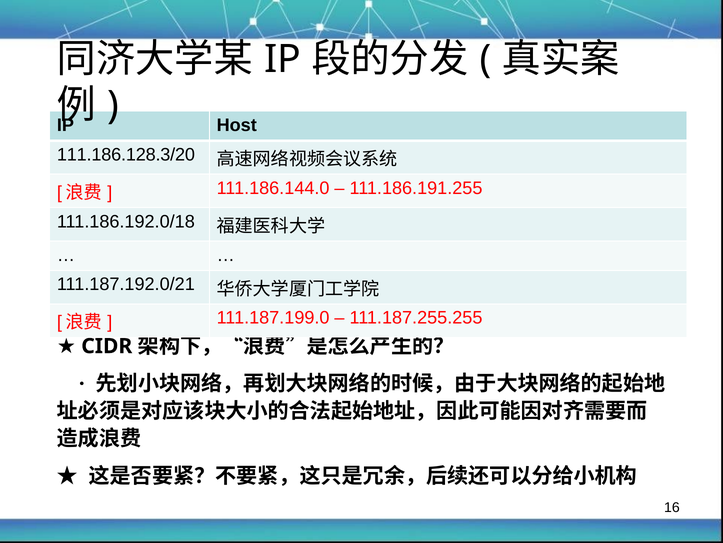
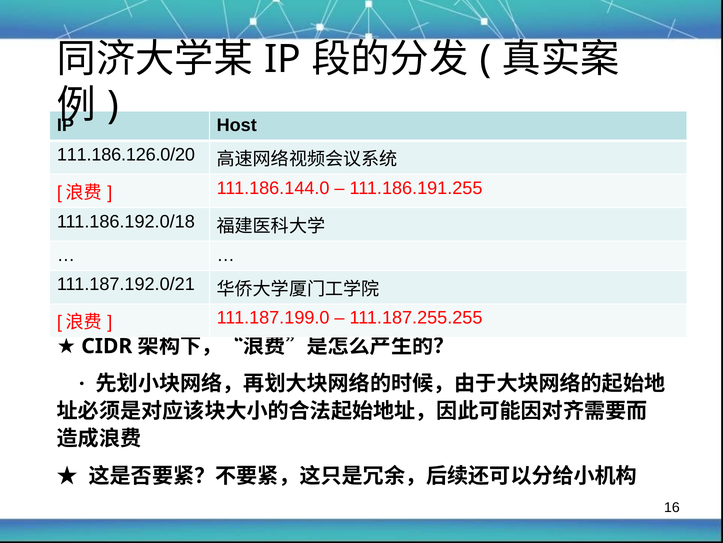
111.186.128.3/20: 111.186.128.3/20 -> 111.186.126.0/20
